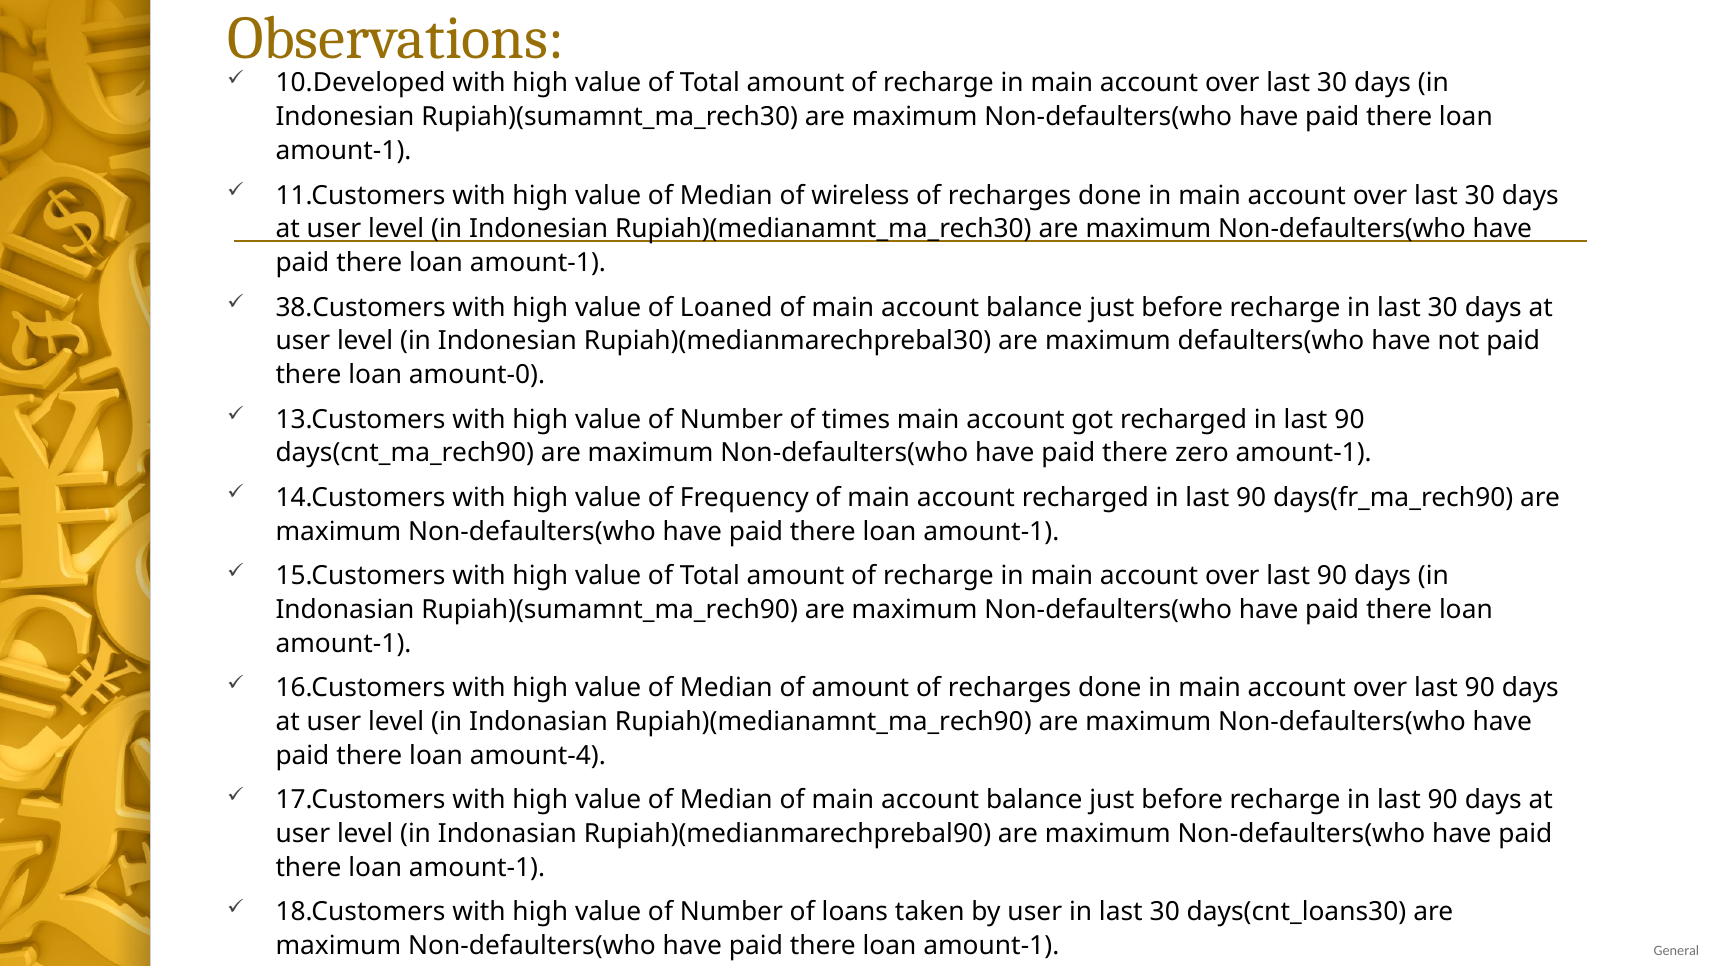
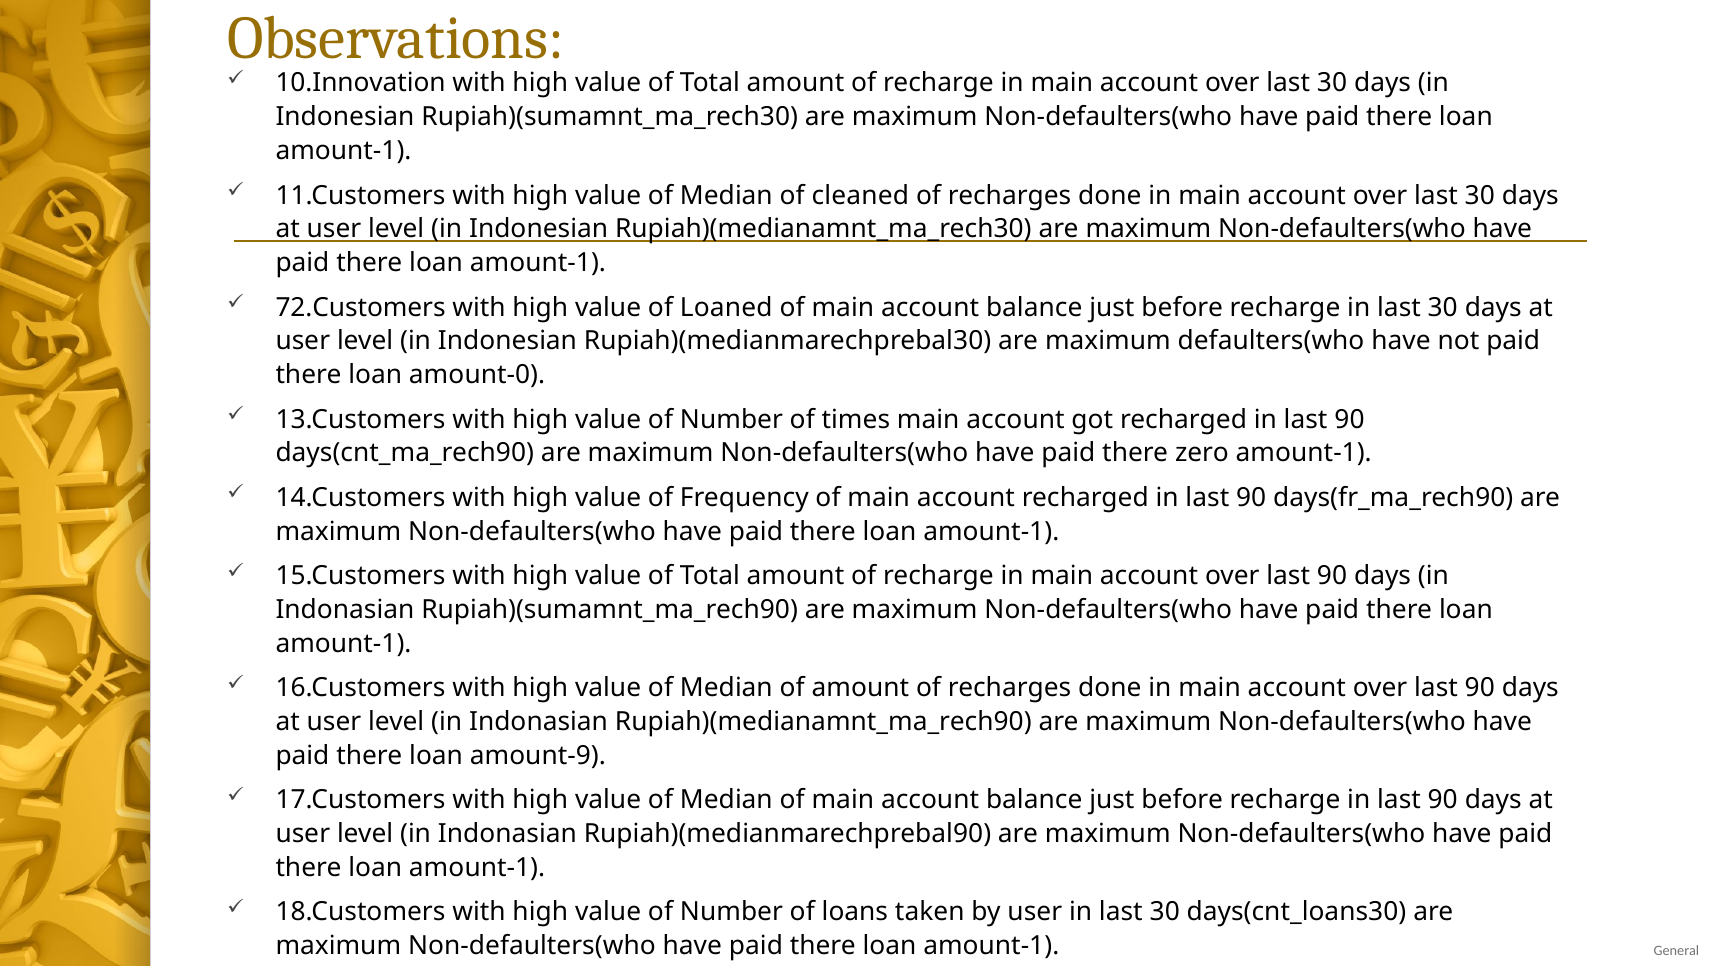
10.Developed: 10.Developed -> 10.Innovation
wireless: wireless -> cleaned
38.Customers: 38.Customers -> 72.Customers
amount-4: amount-4 -> amount-9
